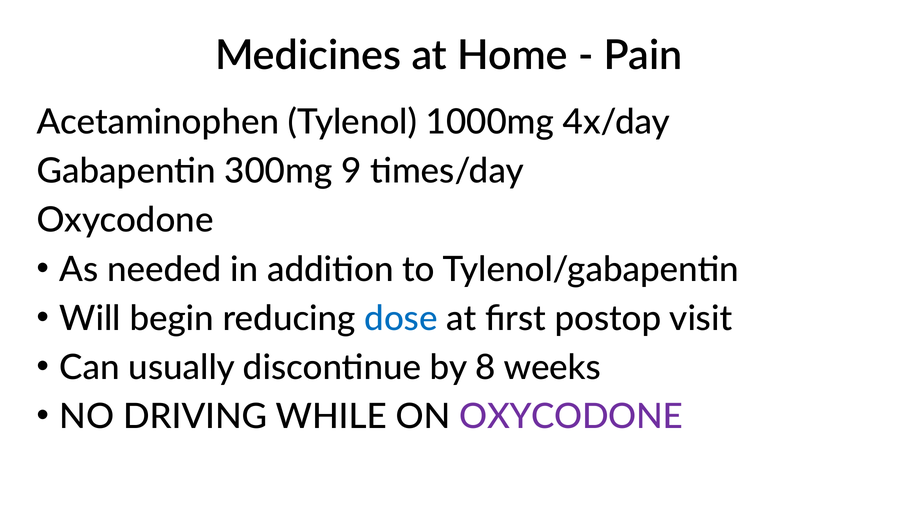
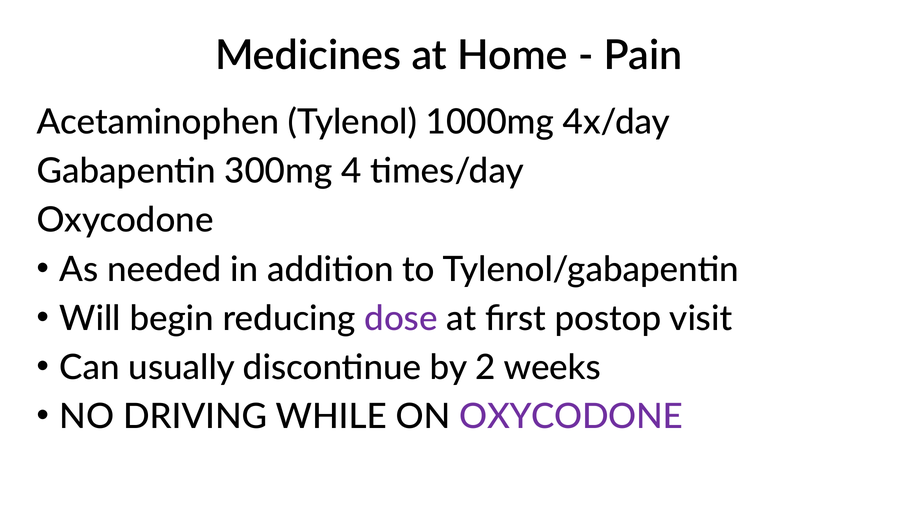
9: 9 -> 4
dose colour: blue -> purple
8: 8 -> 2
